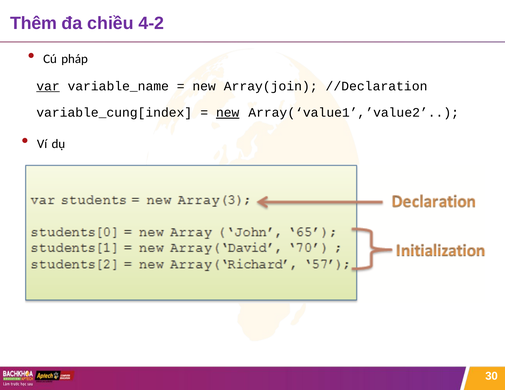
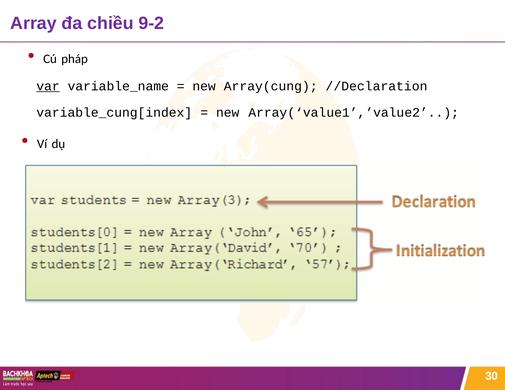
Thêm: Thêm -> Array
4-2: 4-2 -> 9-2
Array(join: Array(join -> Array(cung
new at (228, 113) underline: present -> none
